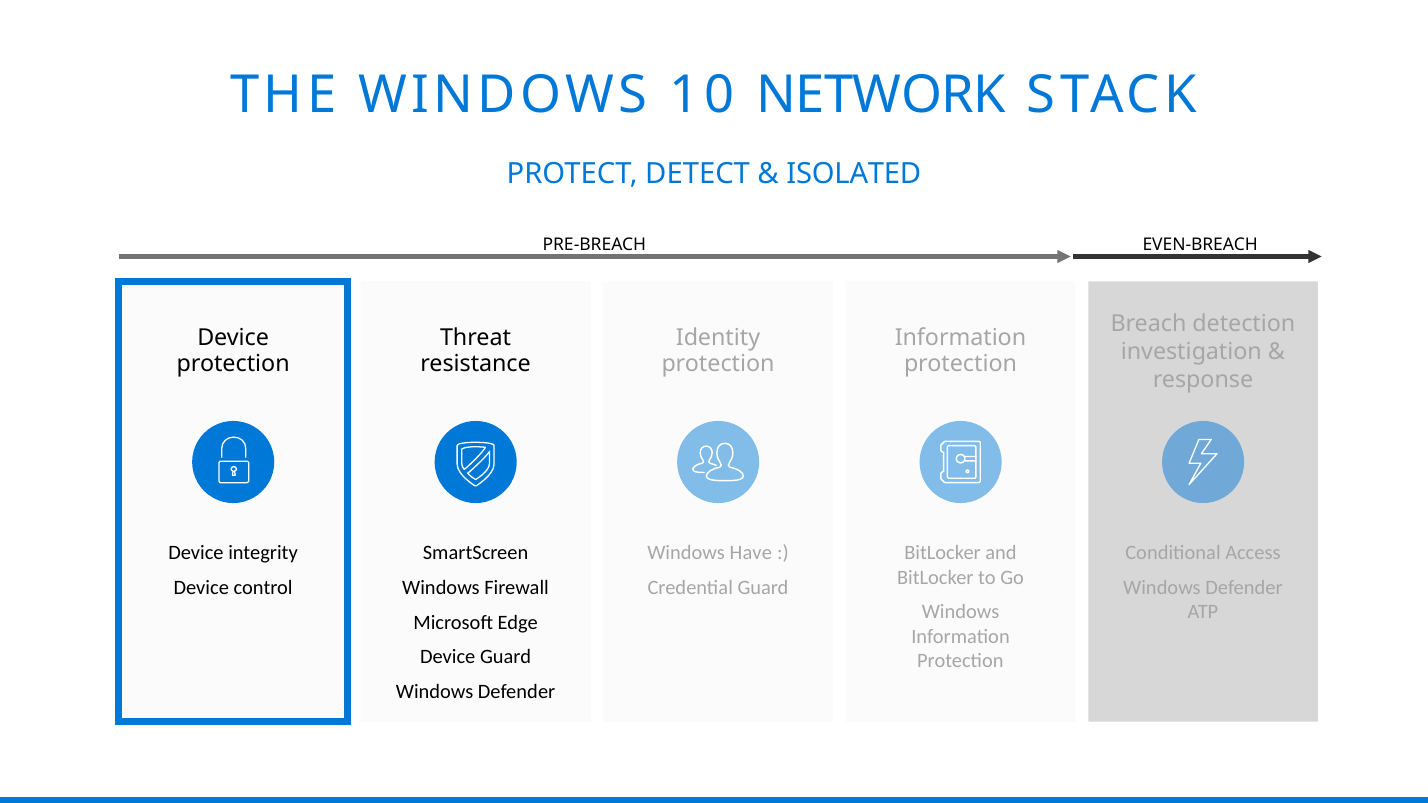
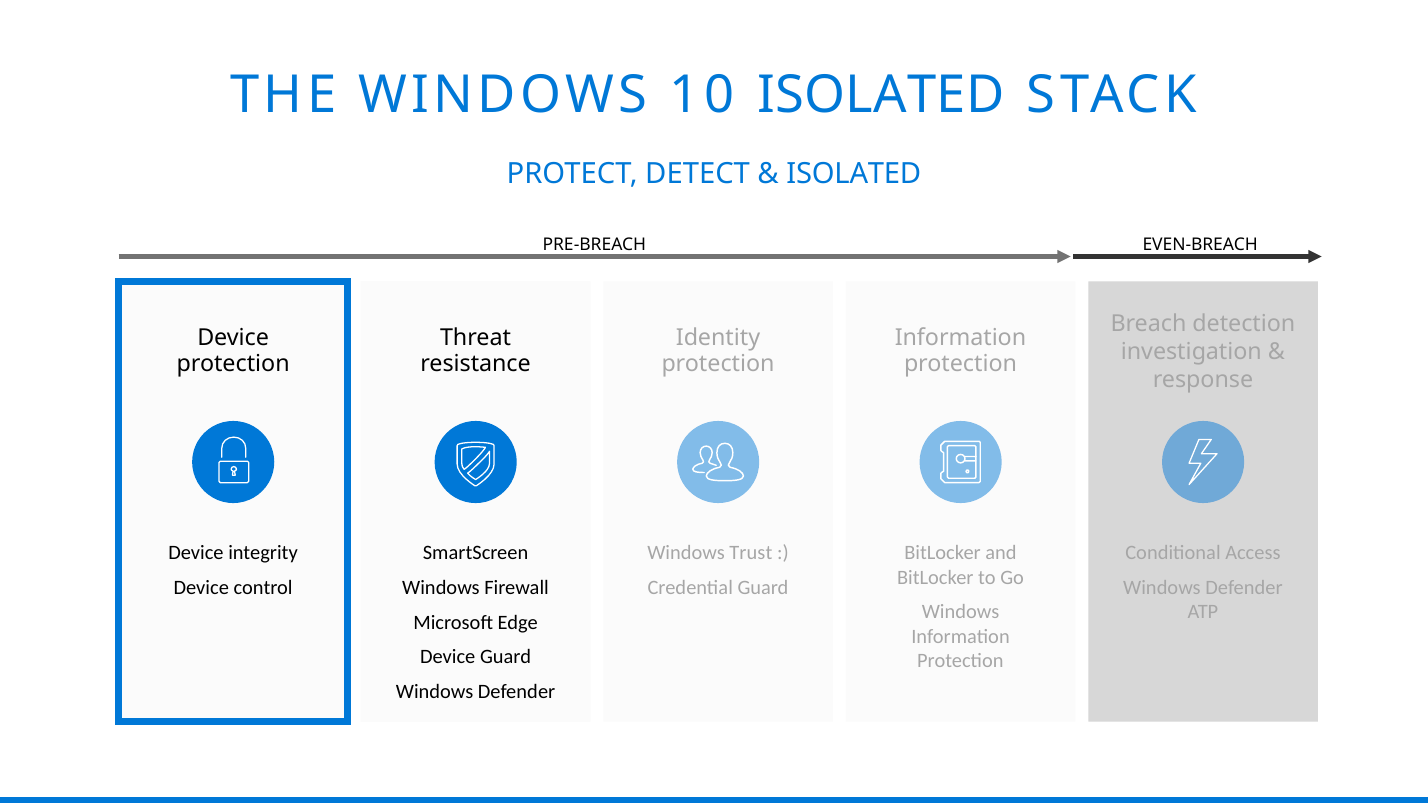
10 NETWORK: NETWORK -> ISOLATED
Have: Have -> Trust
